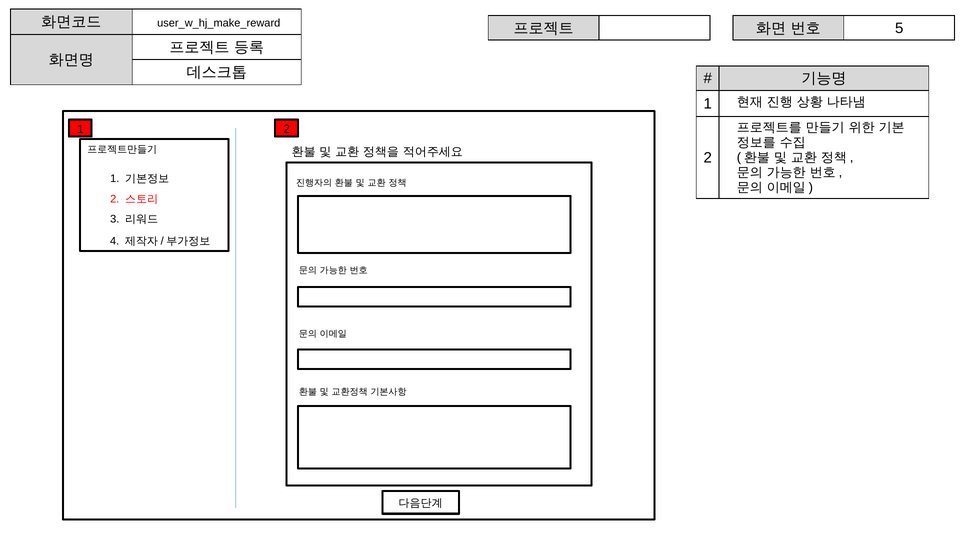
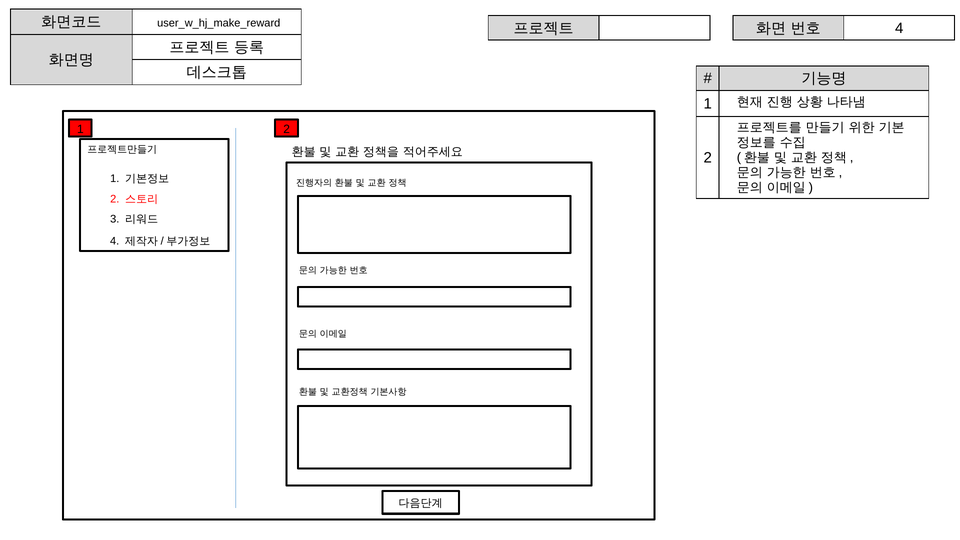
5 at (899, 28): 5 -> 4
